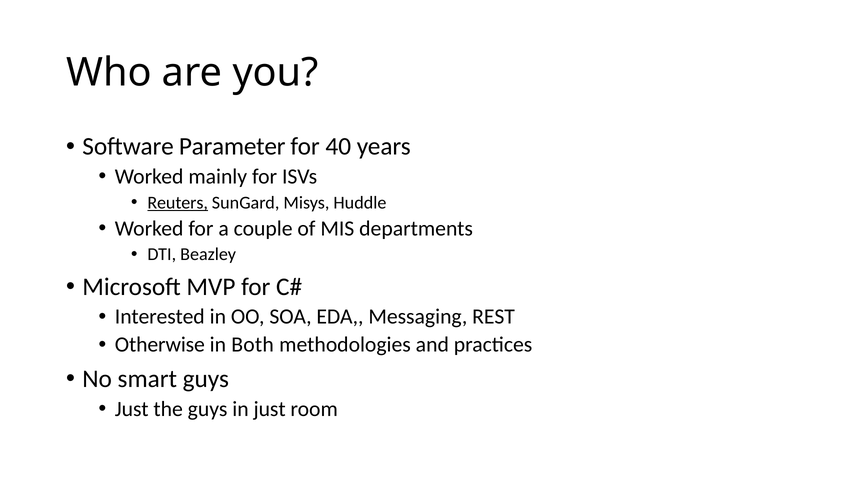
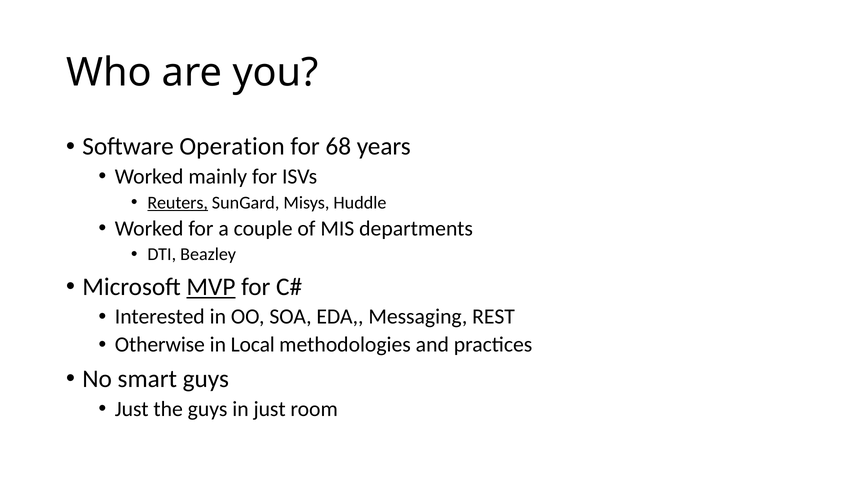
Parameter: Parameter -> Operation
40: 40 -> 68
MVP underline: none -> present
Both: Both -> Local
